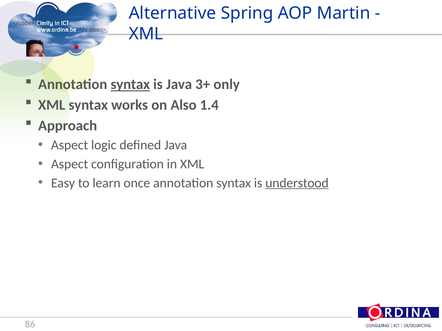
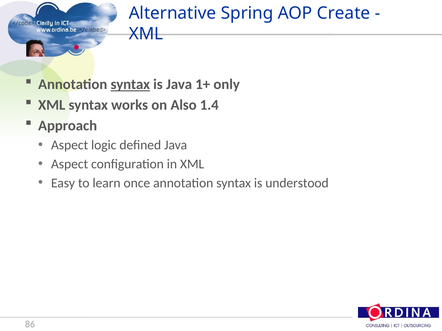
Martin: Martin -> Create
3+: 3+ -> 1+
understood underline: present -> none
